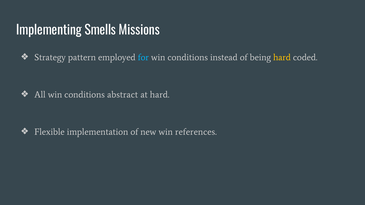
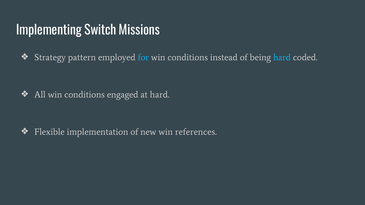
Smells: Smells -> Switch
hard at (282, 57) colour: yellow -> light blue
abstract: abstract -> engaged
